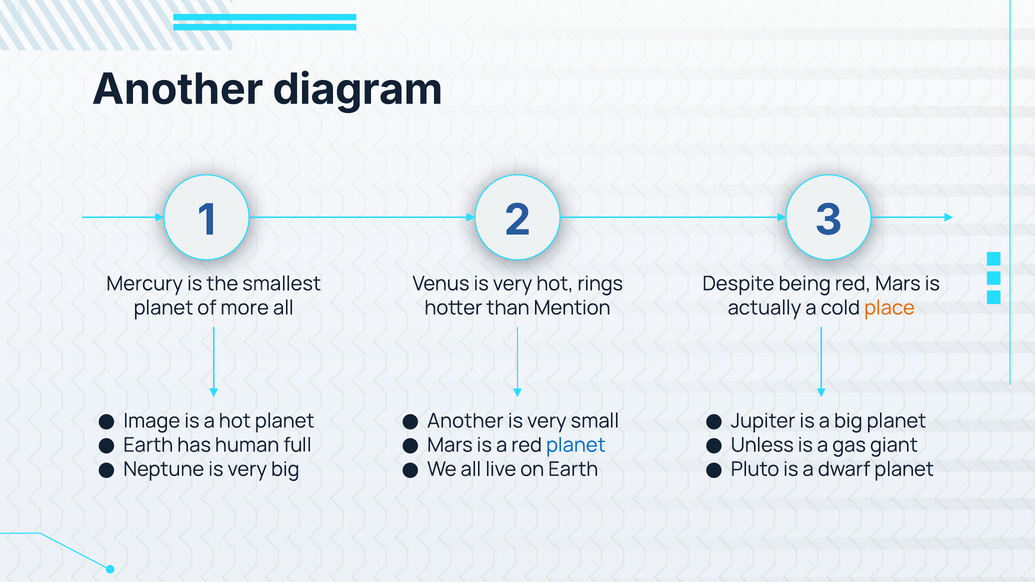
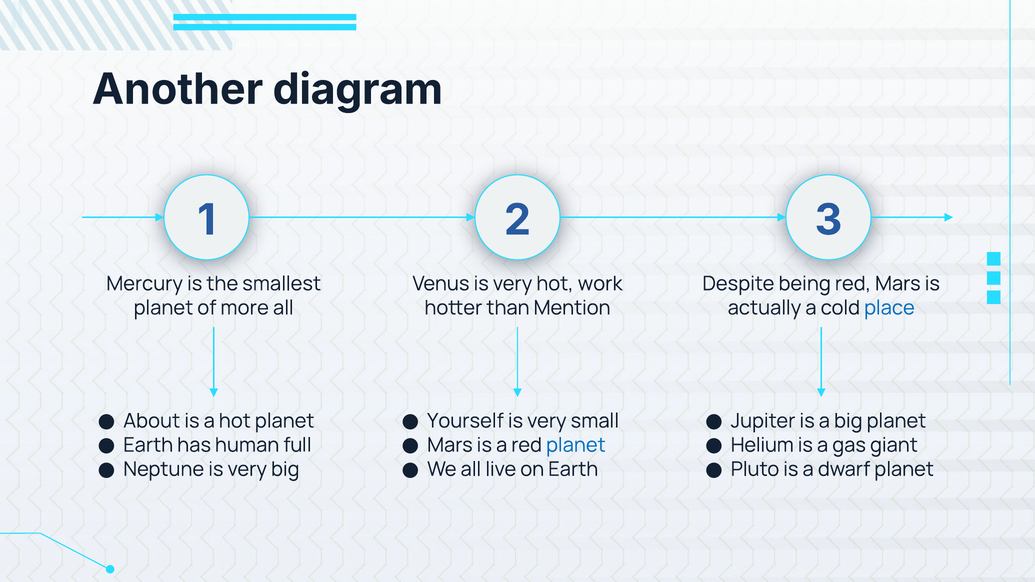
rings: rings -> work
place colour: orange -> blue
Image: Image -> About
Another at (465, 421): Another -> Yourself
Unless: Unless -> Helium
